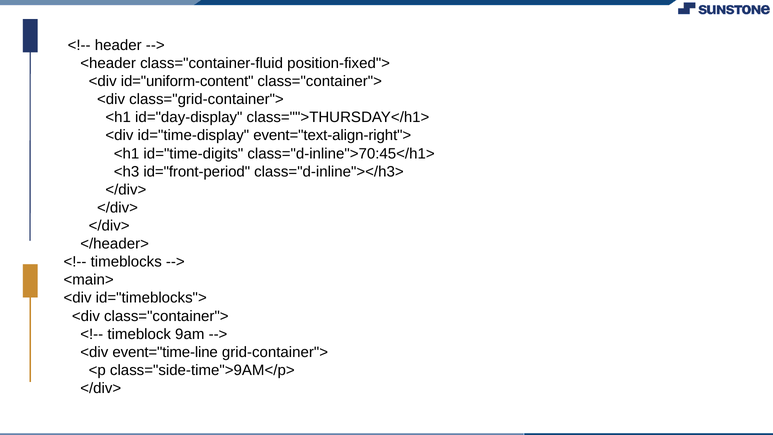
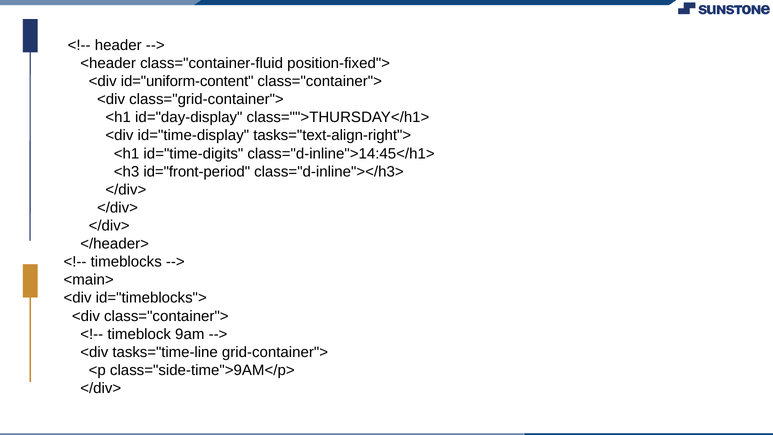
event="text-align-right">: event="text-align-right"> -> tasks="text-align-right">
class="d-inline">70:45</h1>: class="d-inline">70:45</h1> -> class="d-inline">14:45</h1>
event="time-line: event="time-line -> tasks="time-line
